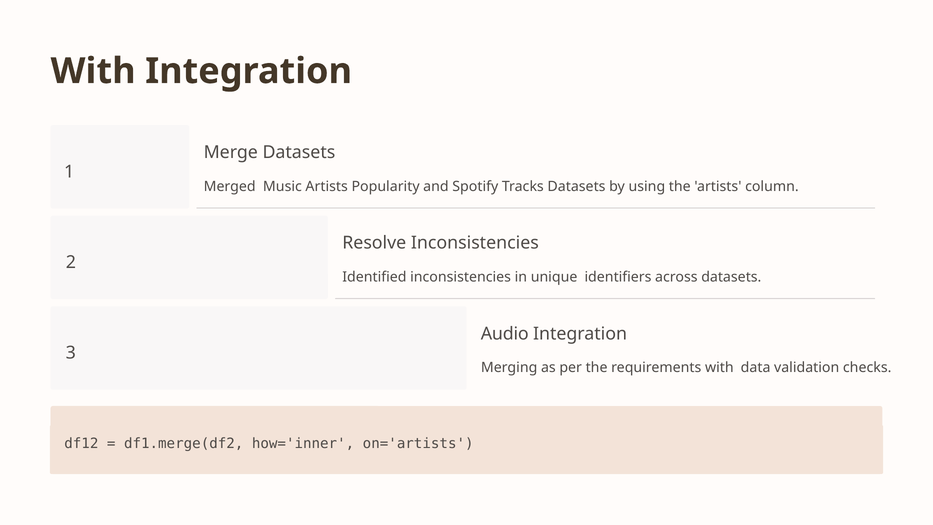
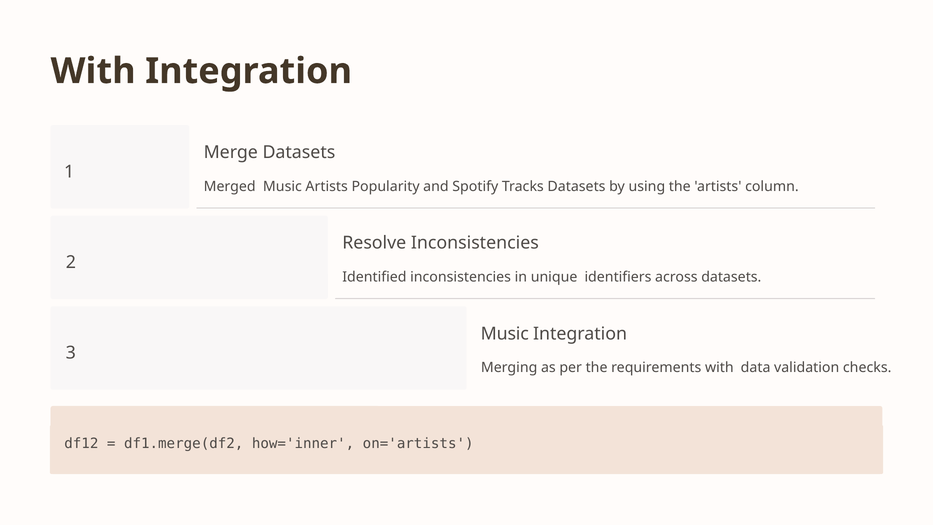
Audio at (505, 334): Audio -> Music
